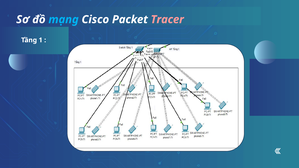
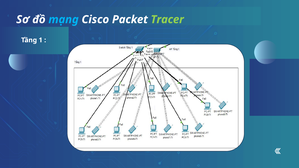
Tracer colour: pink -> light green
